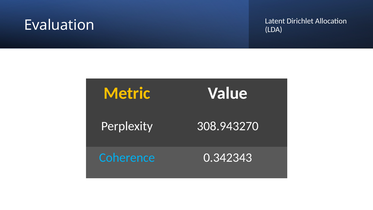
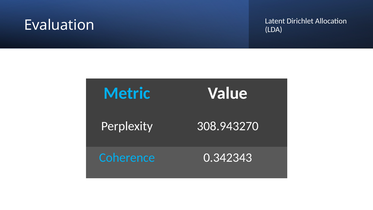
Metric colour: yellow -> light blue
